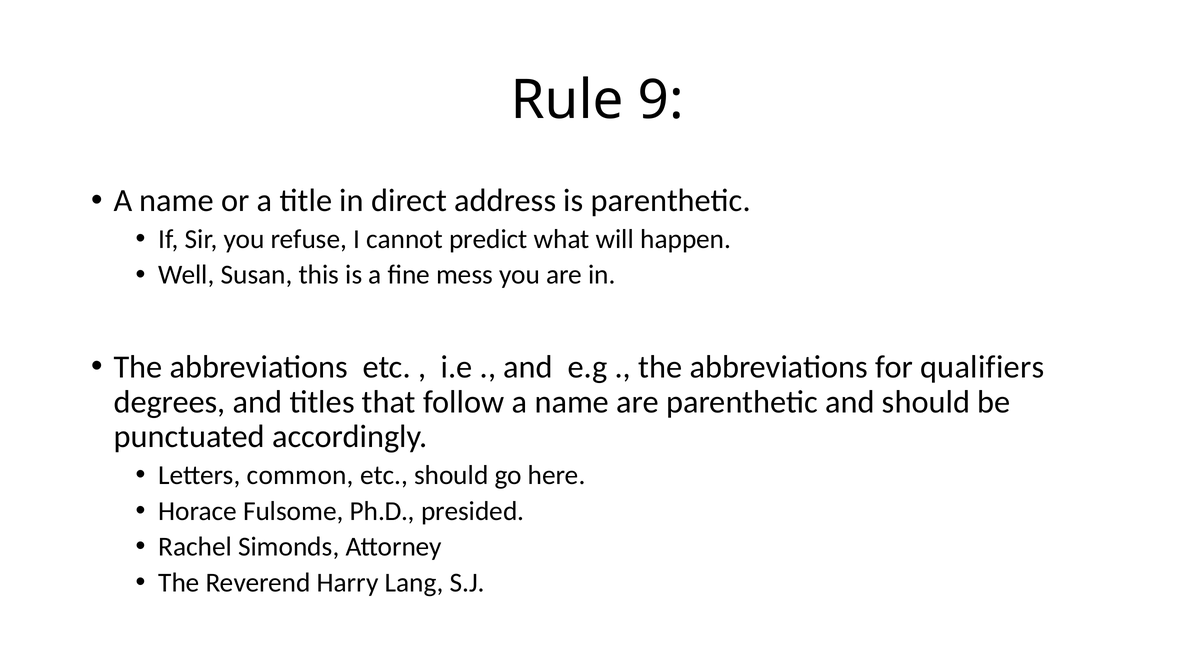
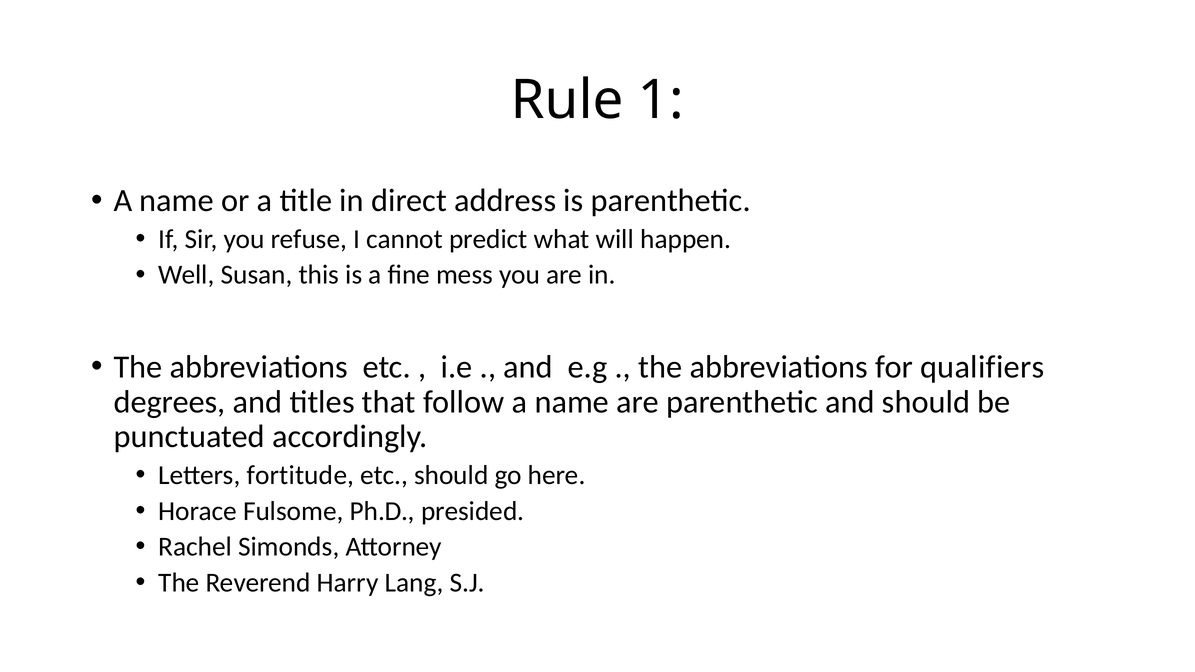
9: 9 -> 1
common: common -> fortitude
